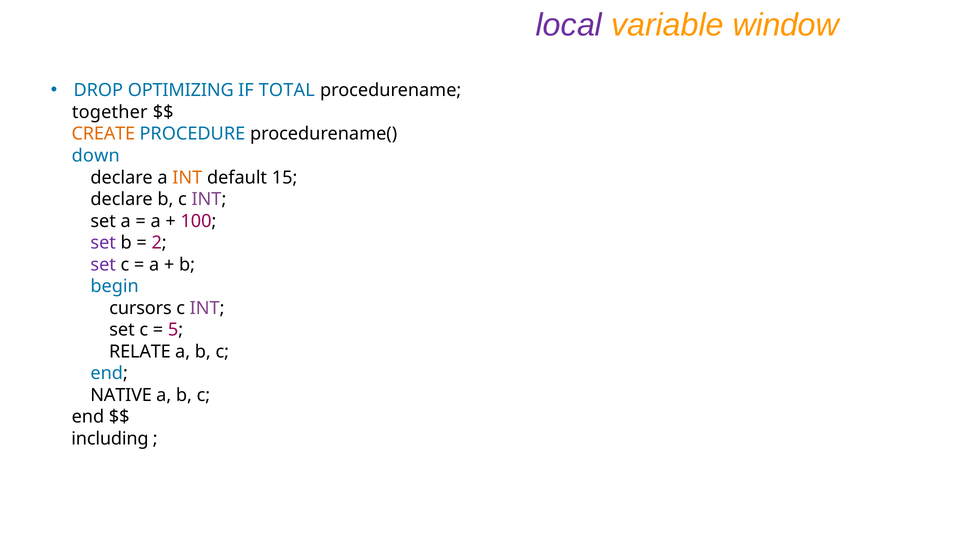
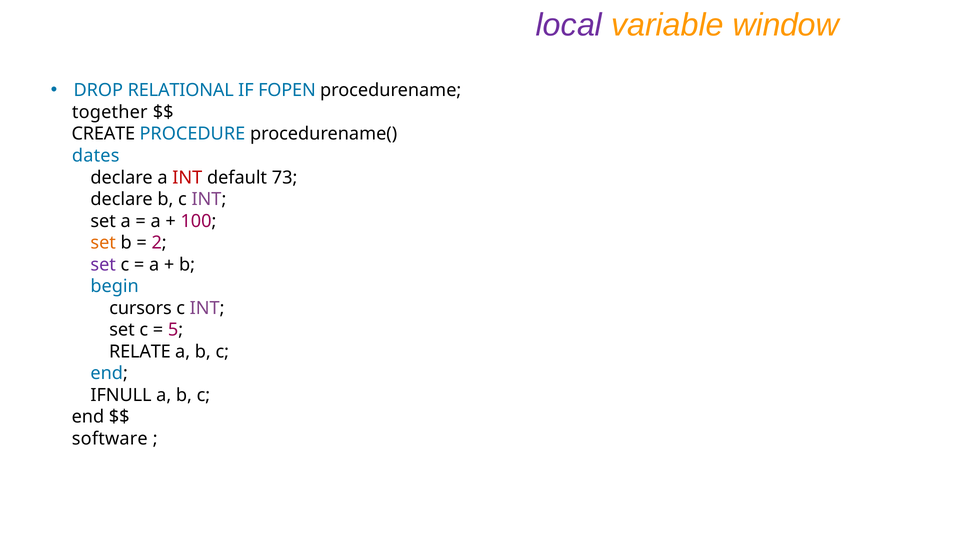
OPTIMIZING: OPTIMIZING -> RELATIONAL
TOTAL: TOTAL -> FOPEN
CREATE colour: orange -> black
down: down -> dates
INT at (187, 177) colour: orange -> red
15: 15 -> 73
set at (103, 243) colour: purple -> orange
NATIVE: NATIVE -> IFNULL
including: including -> software
